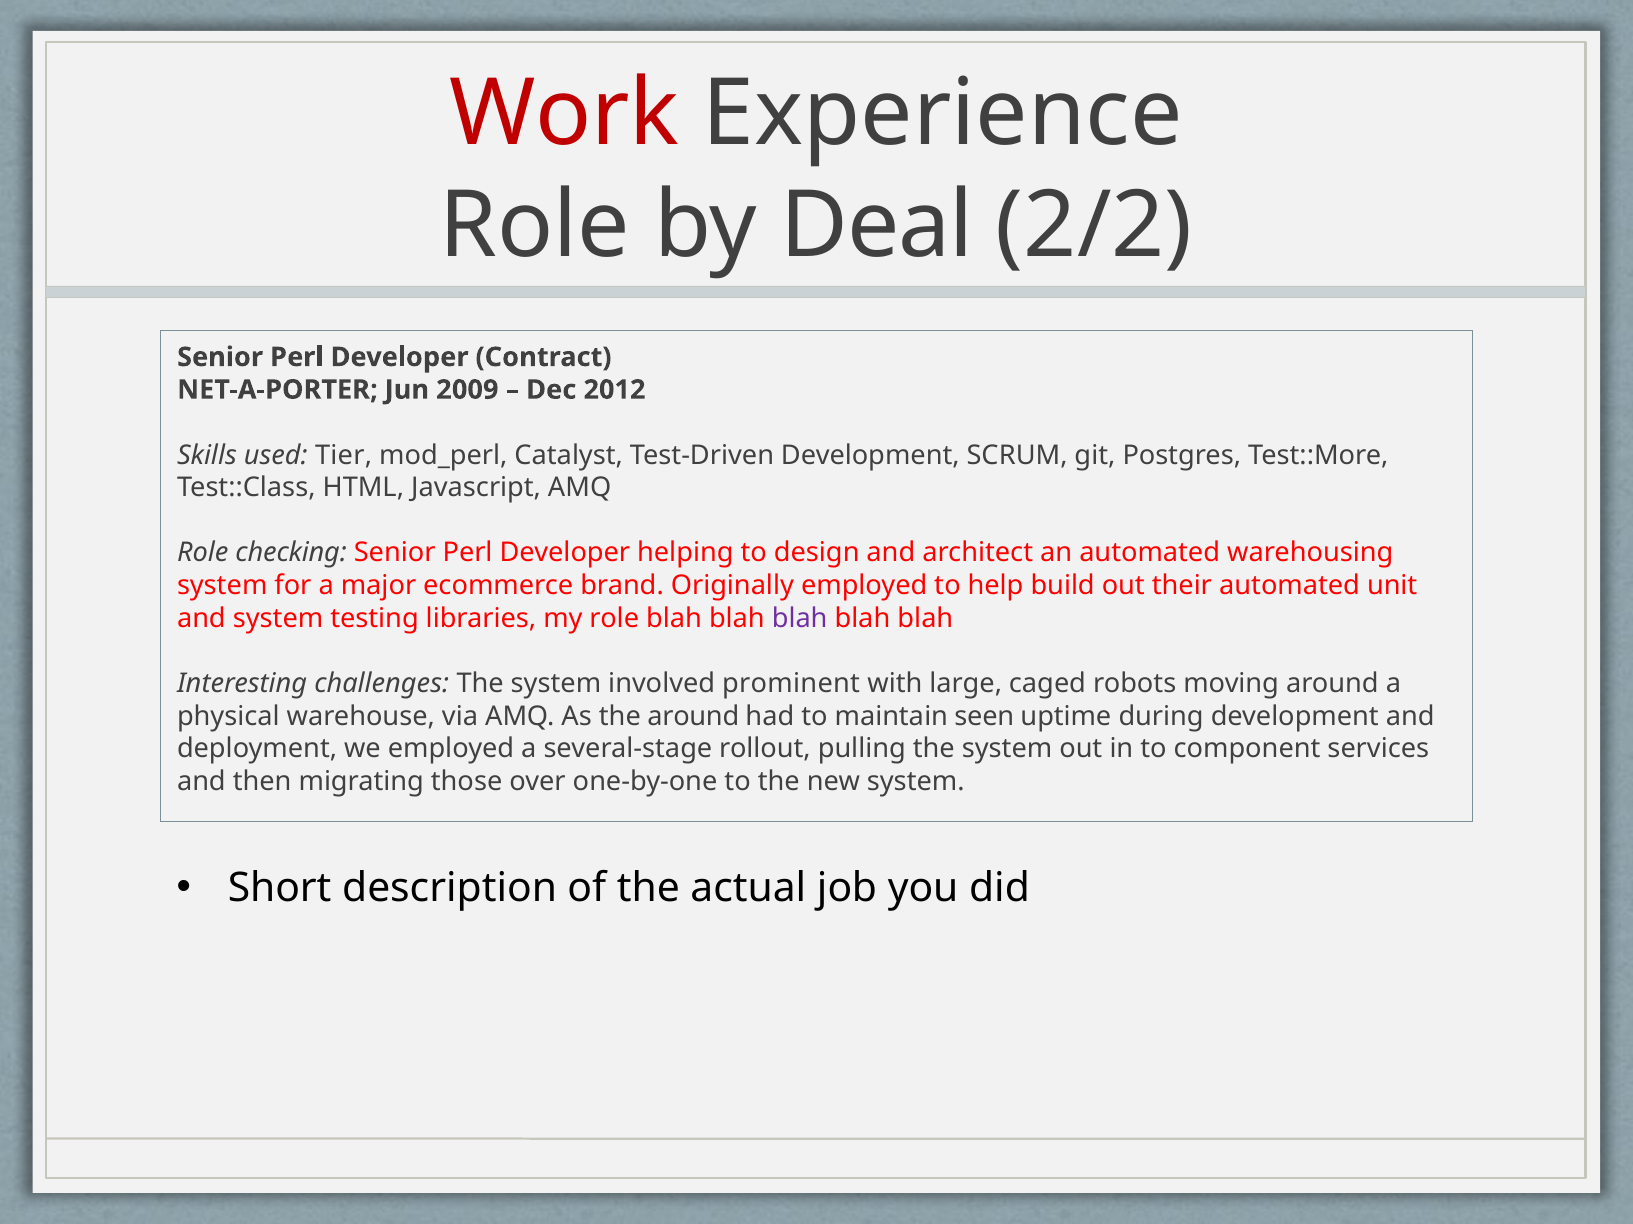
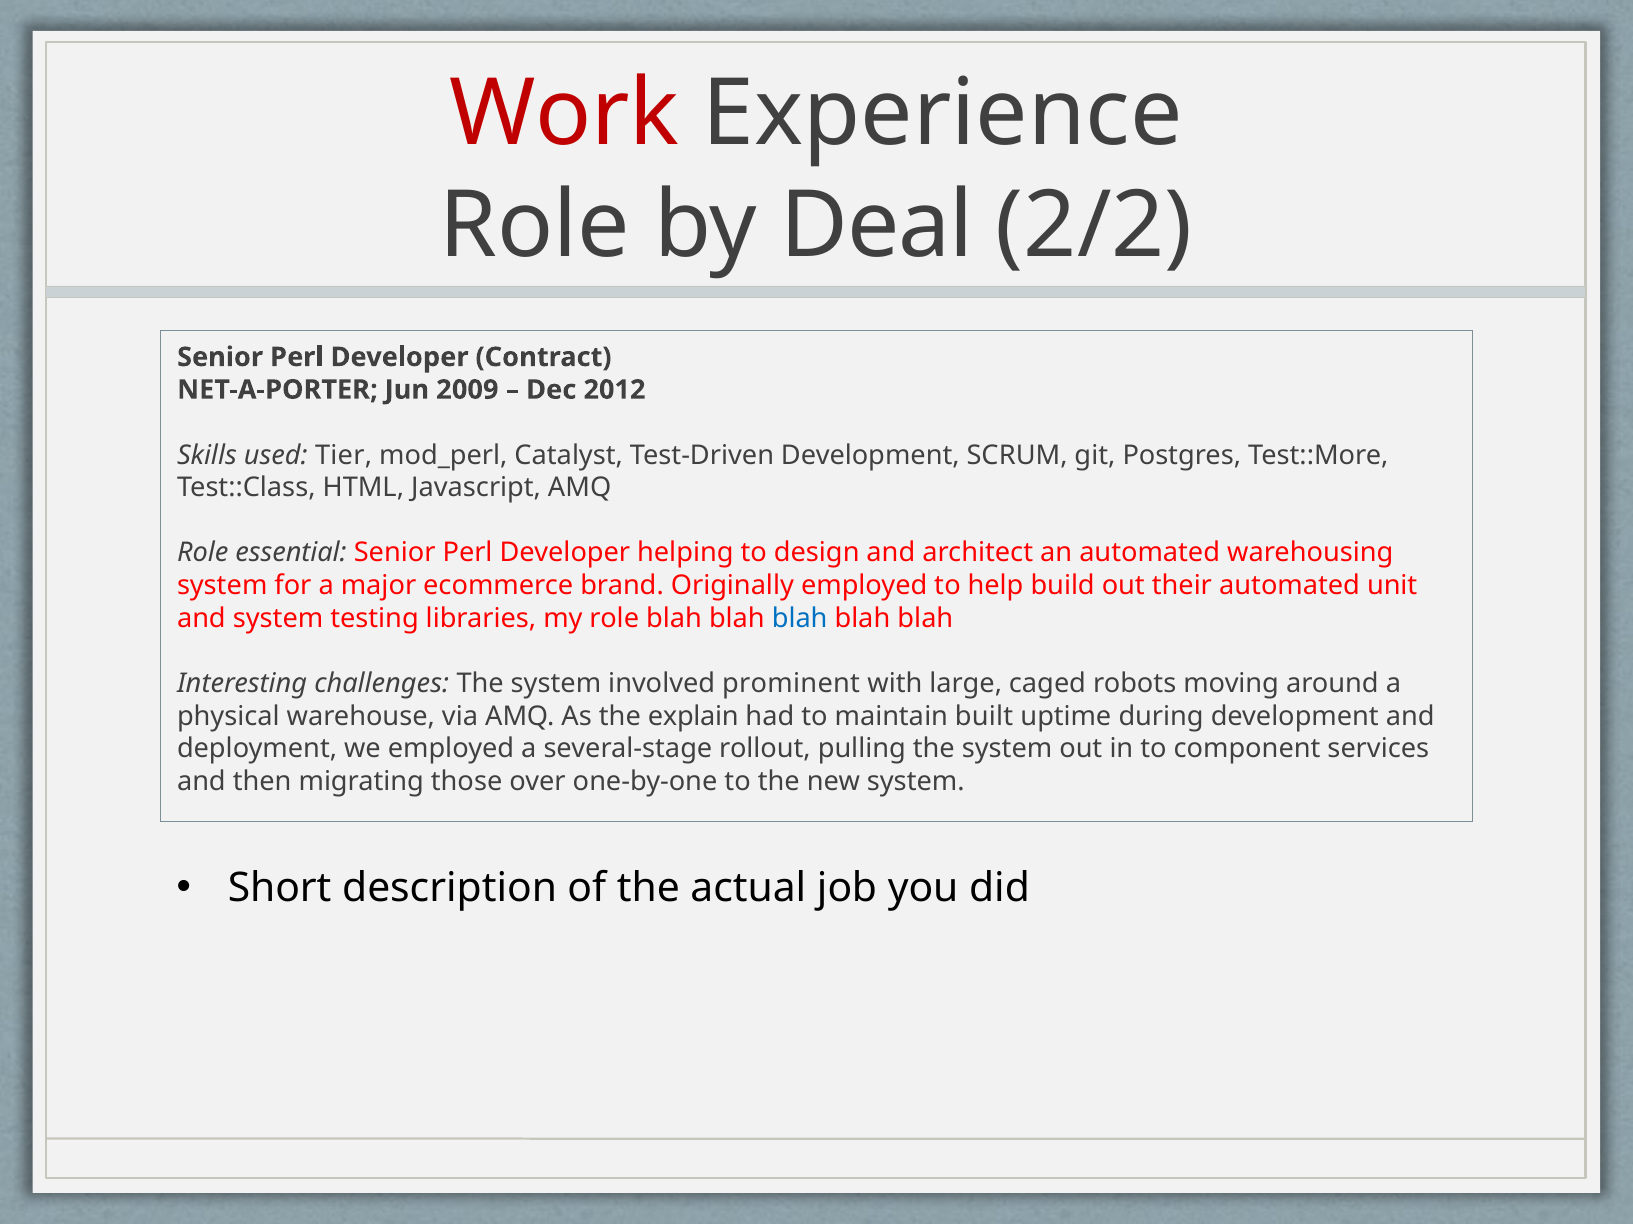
checking: checking -> essential
blah at (800, 619) colour: purple -> blue
the around: around -> explain
seen: seen -> built
